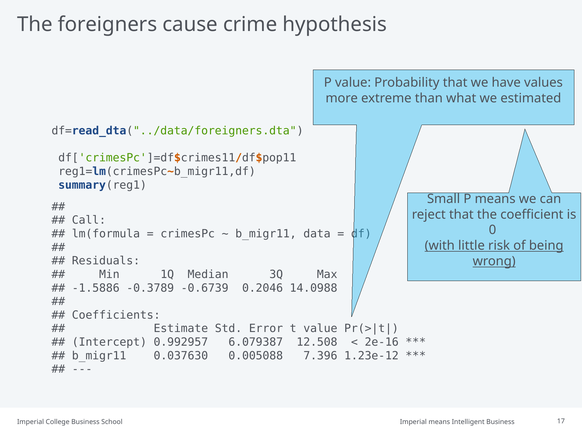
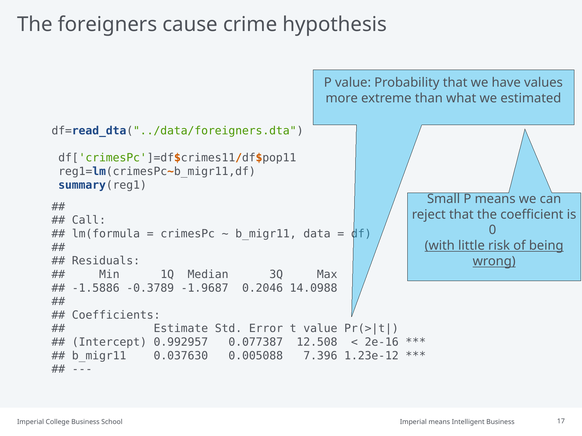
-0.6739: -0.6739 -> -1.9687
6.079387: 6.079387 -> 0.077387
